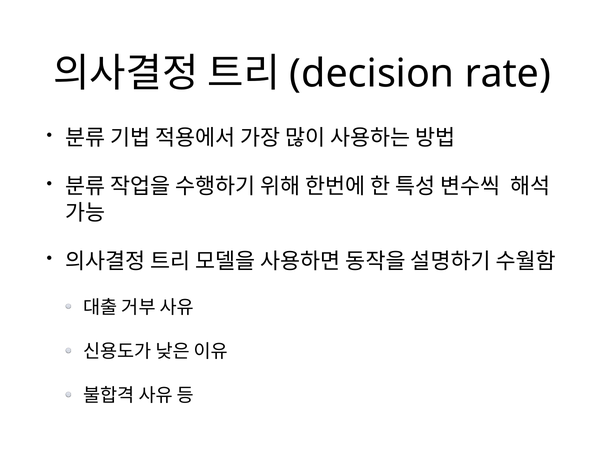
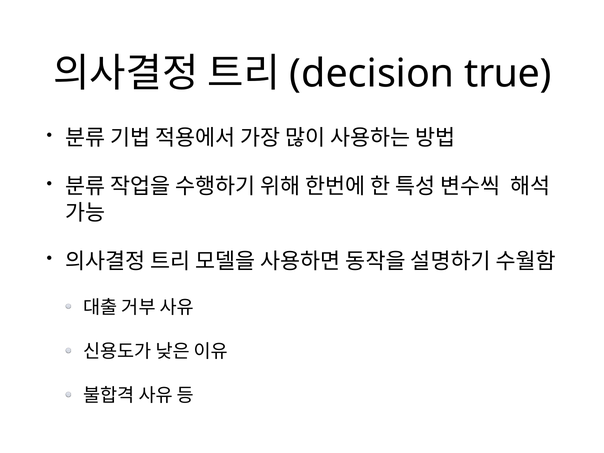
rate: rate -> true
